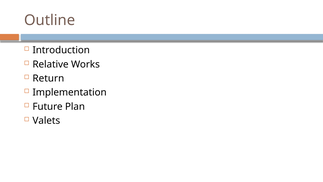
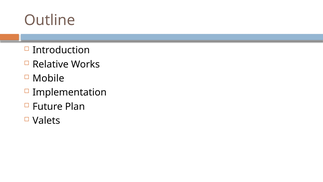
Return: Return -> Mobile
